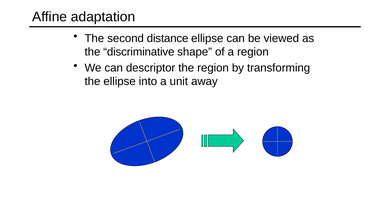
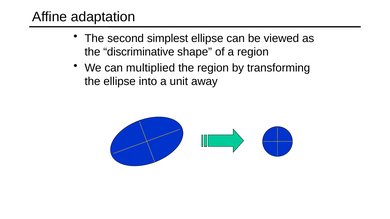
distance: distance -> simplest
descriptor: descriptor -> multiplied
